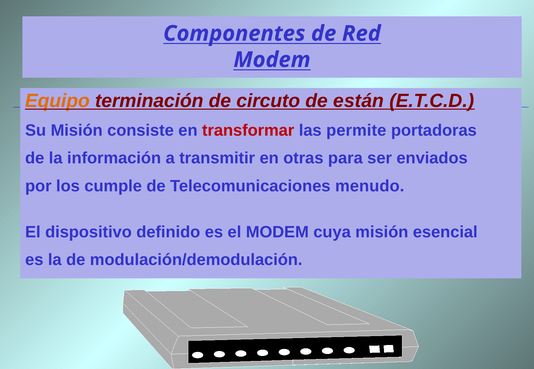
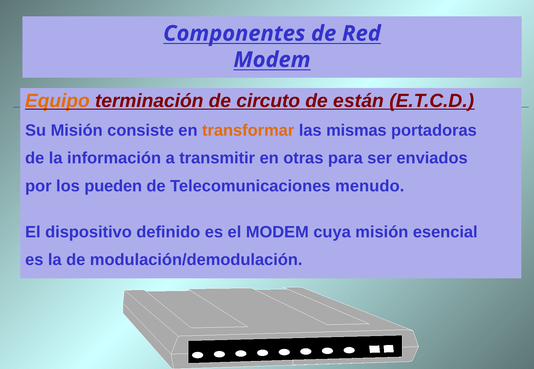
transformar colour: red -> orange
permite: permite -> mismas
cumple: cumple -> pueden
